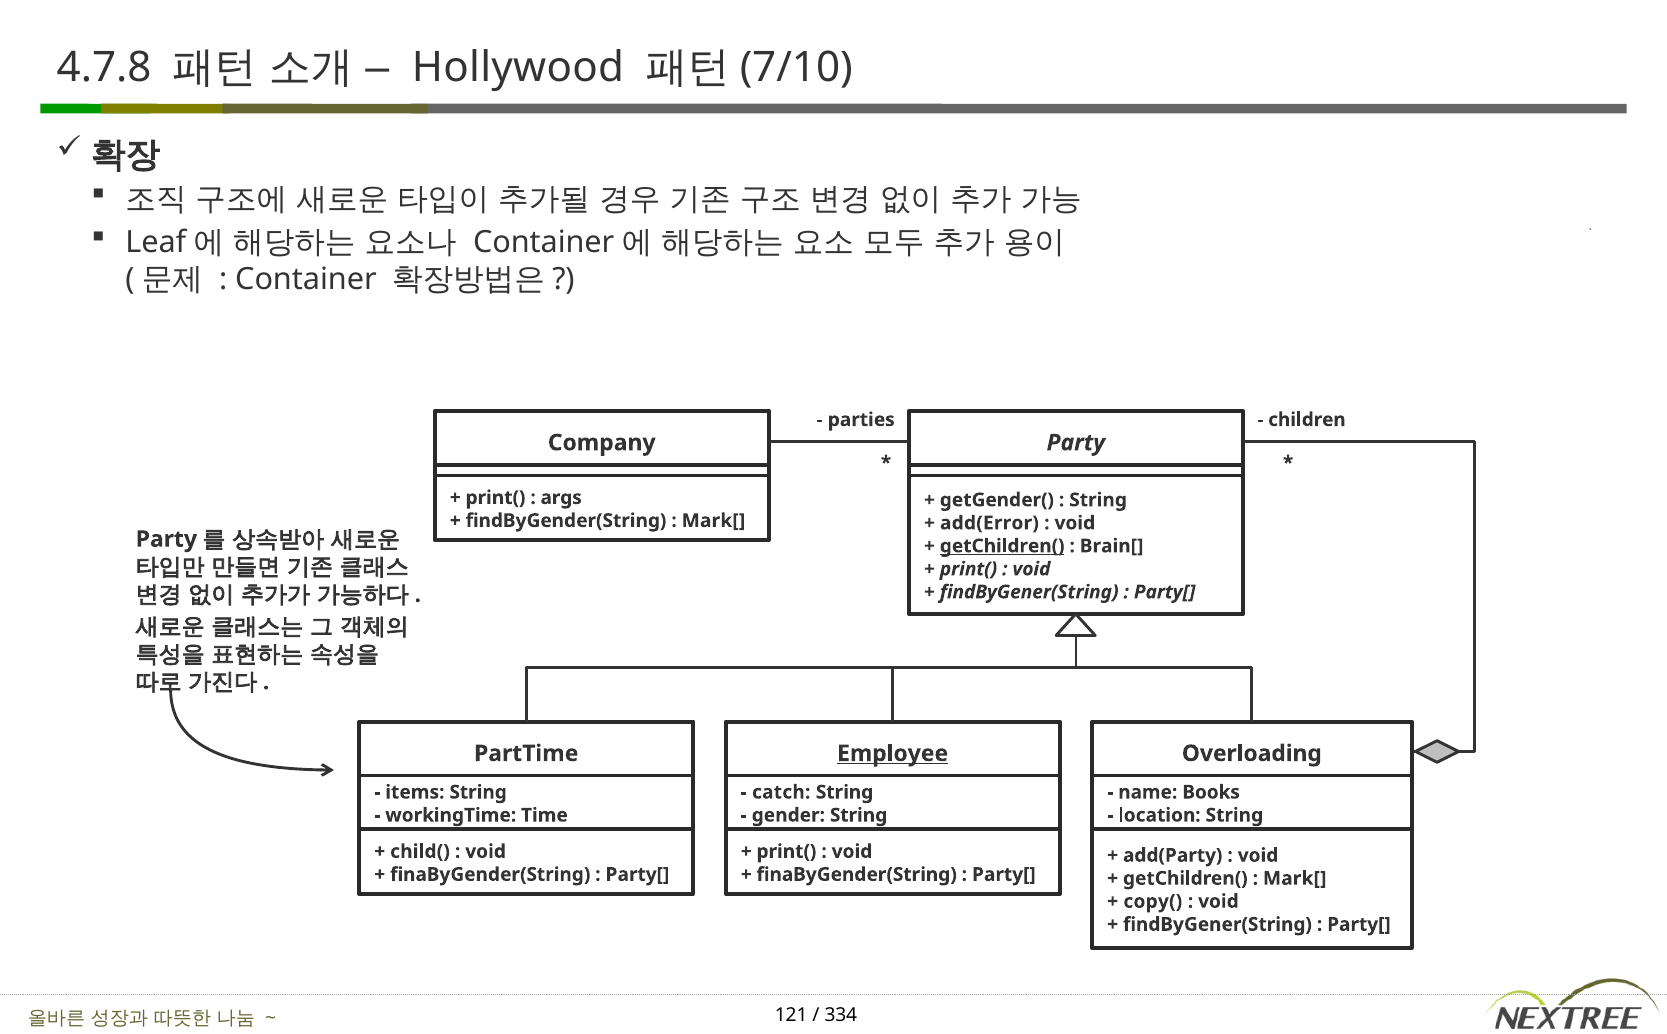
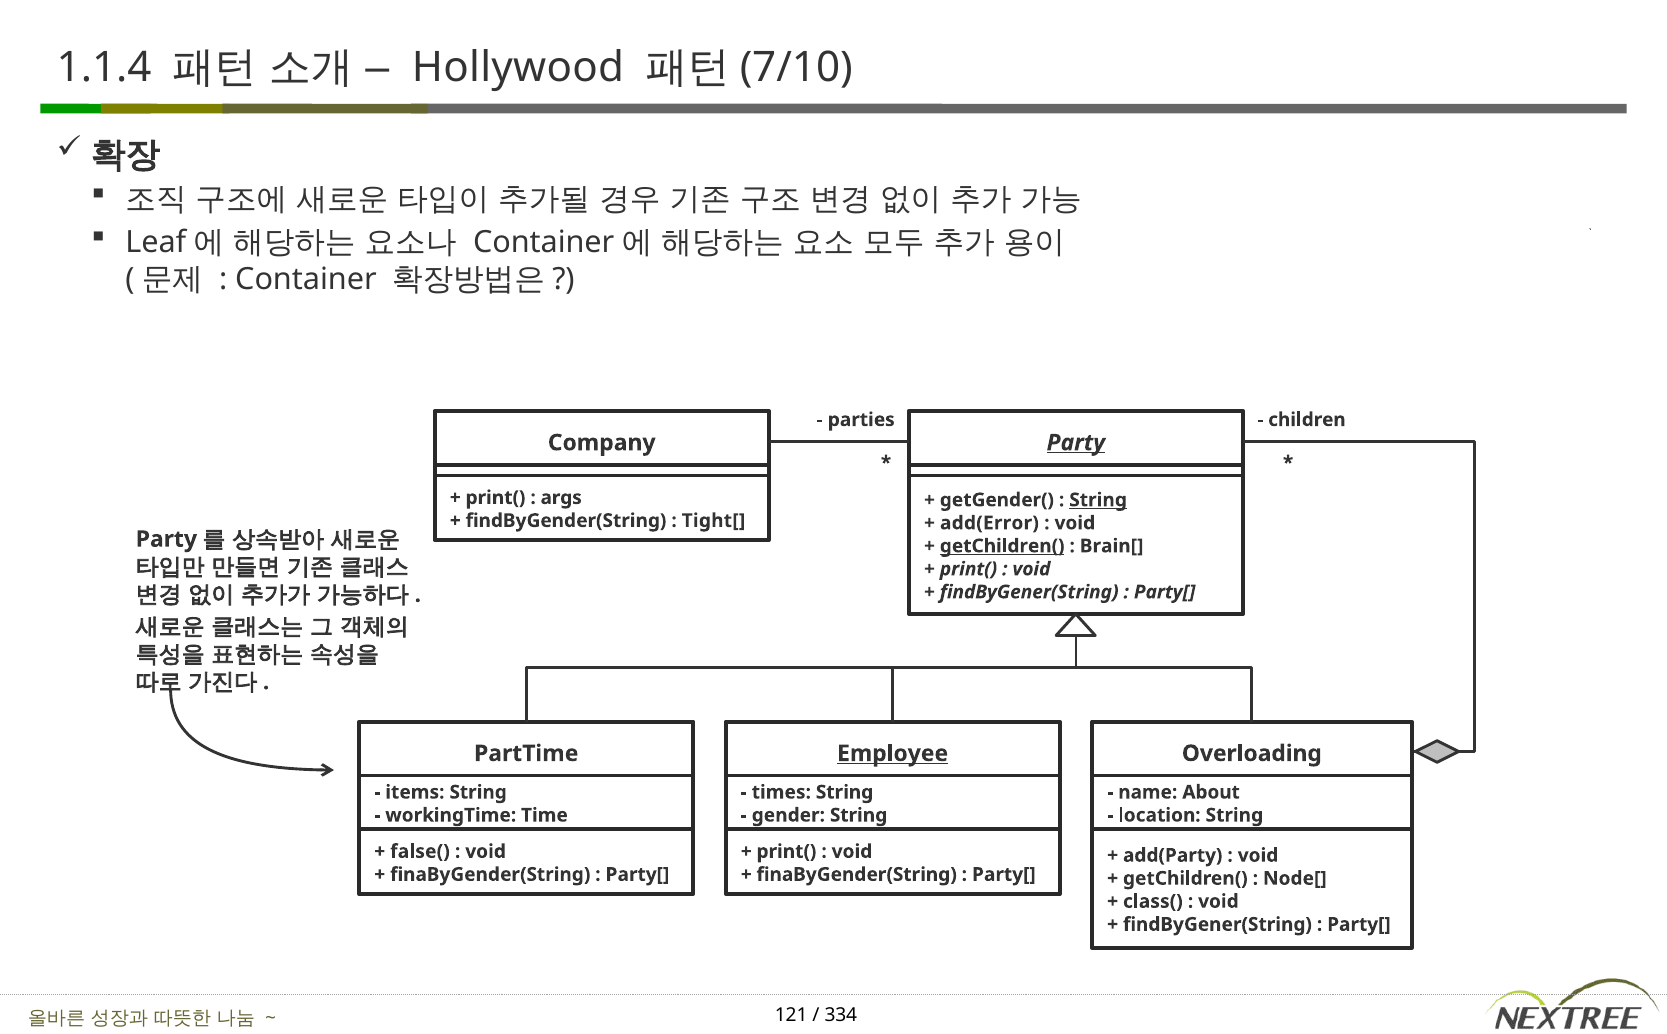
4.7.8: 4.7.8 -> 1.1.4
Party at (1076, 443) underline: none -> present
String at (1098, 500) underline: none -> present
Mark[ at (713, 521): Mark[ -> Tight[
catch: catch -> times
Books: Books -> About
child(: child( -> false(
Mark[ at (1295, 879): Mark[ -> Node[
copy(: copy( -> class(
